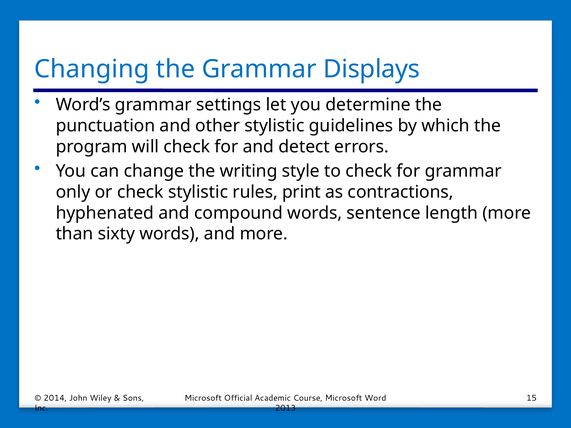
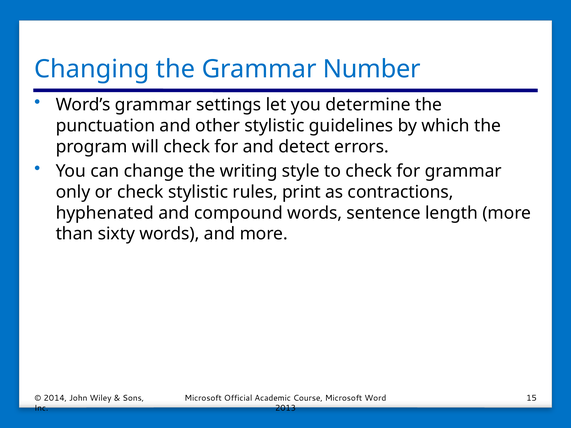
Displays: Displays -> Number
